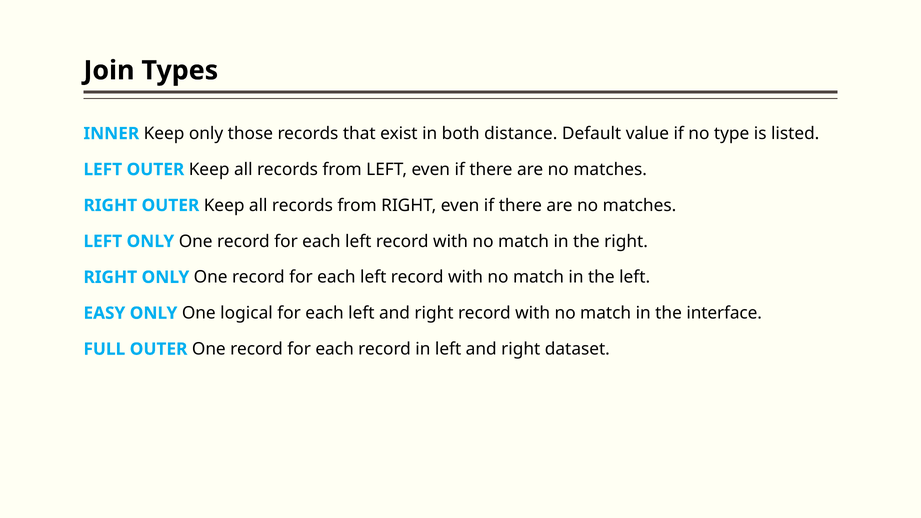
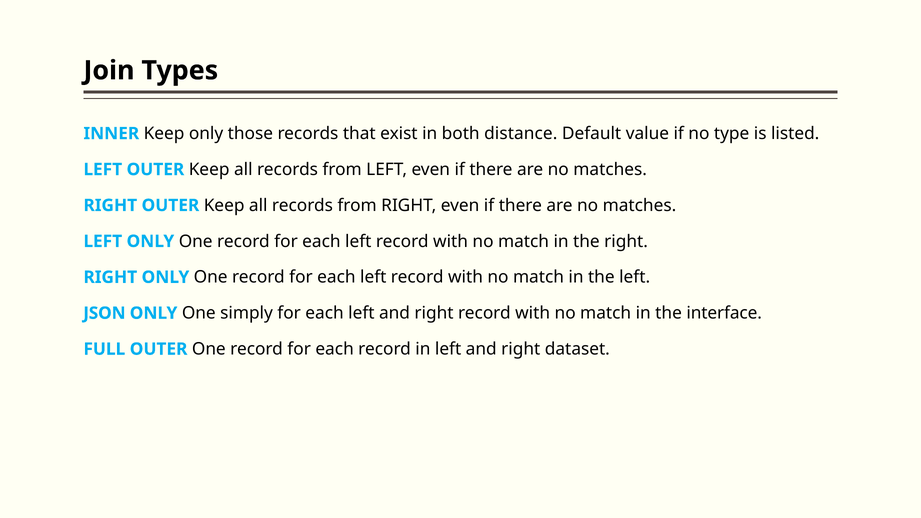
EASY: EASY -> JSON
logical: logical -> simply
